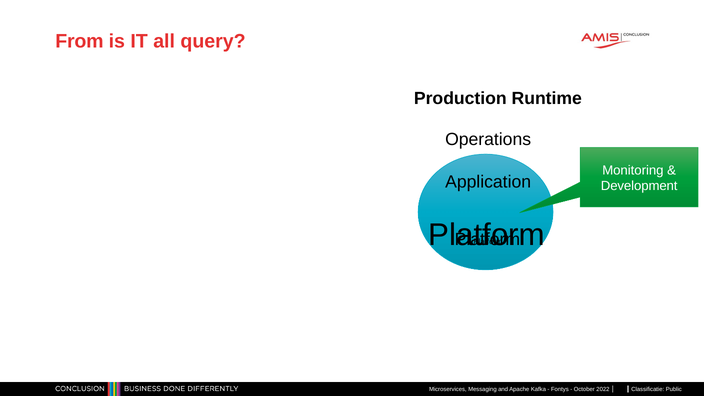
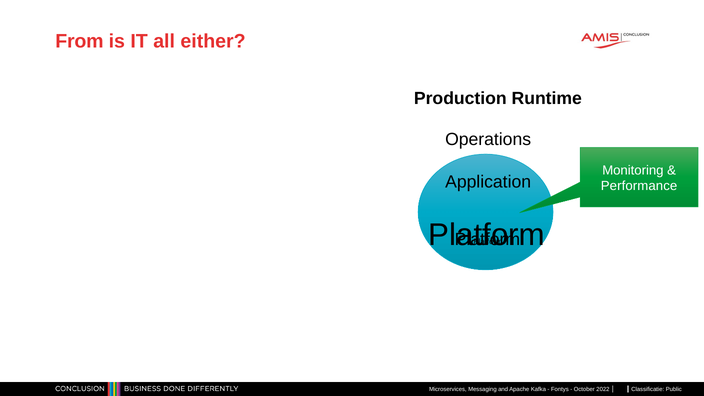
query: query -> either
Development: Development -> Performance
